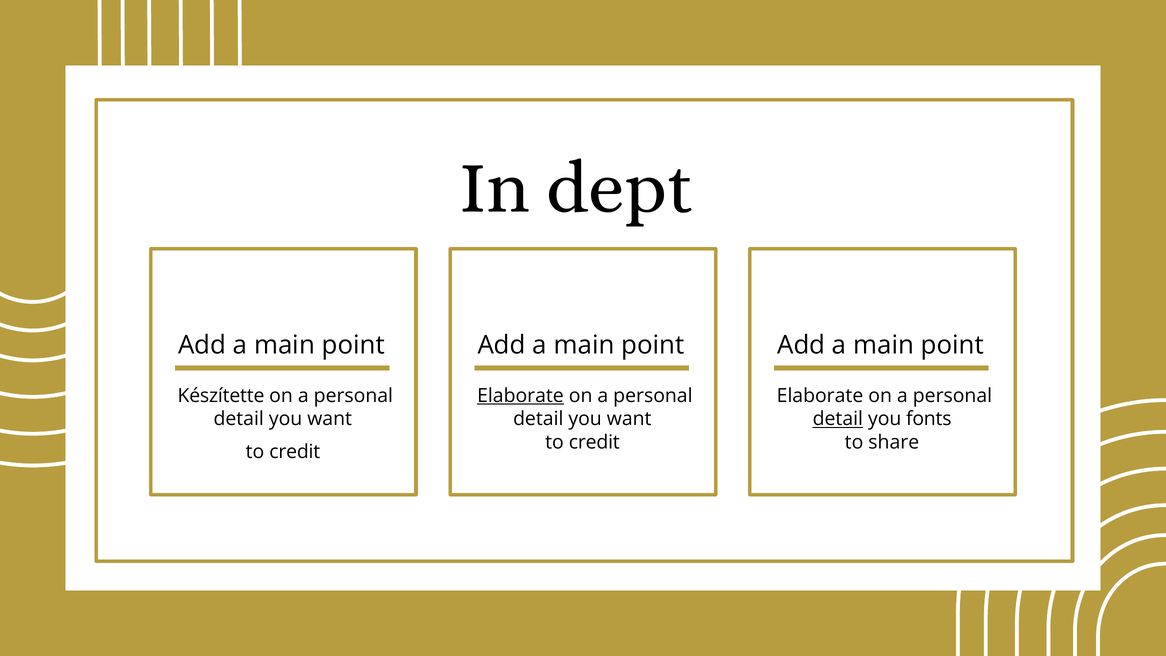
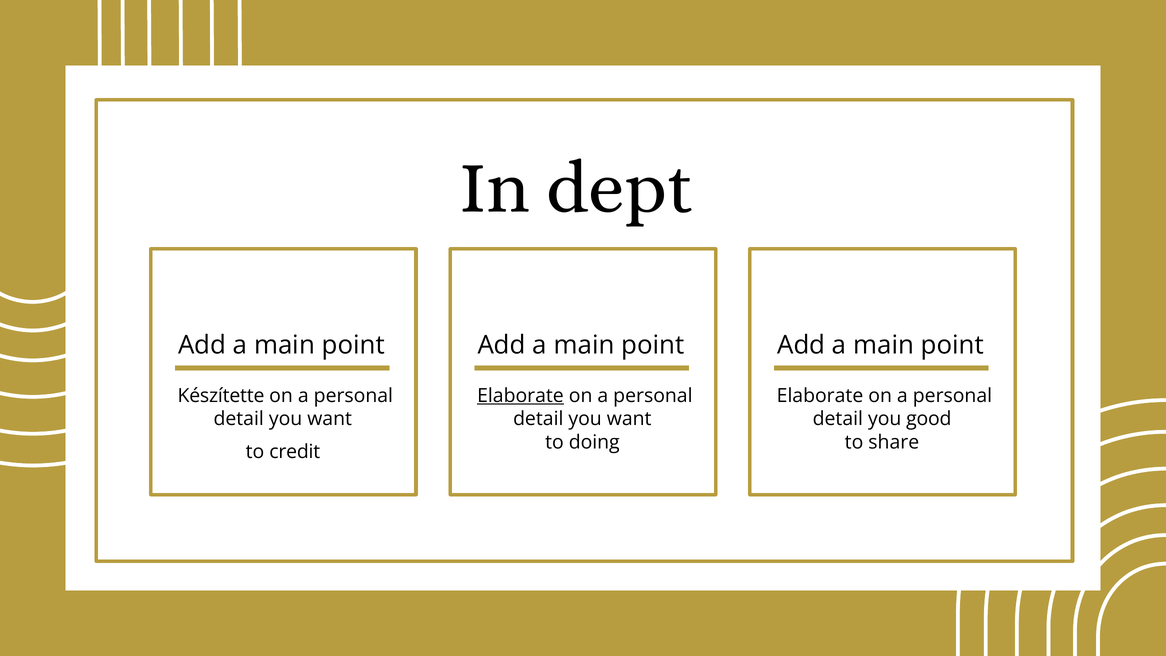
detail at (838, 419) underline: present -> none
fonts: fonts -> good
credit at (594, 442): credit -> doing
